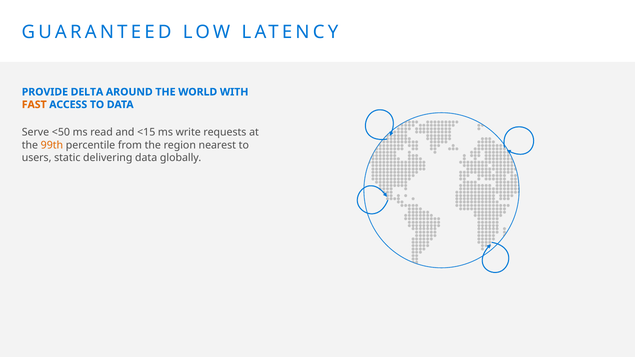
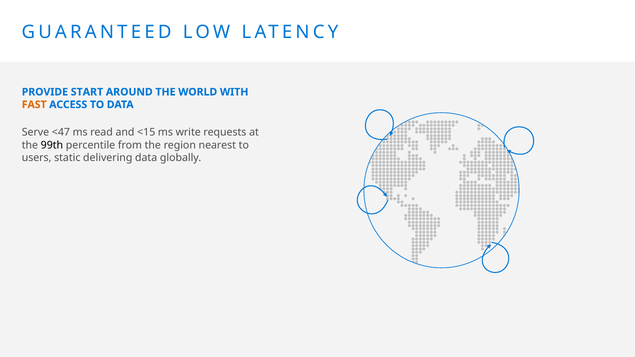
DELTA: DELTA -> START
<50: <50 -> <47
99th colour: orange -> black
